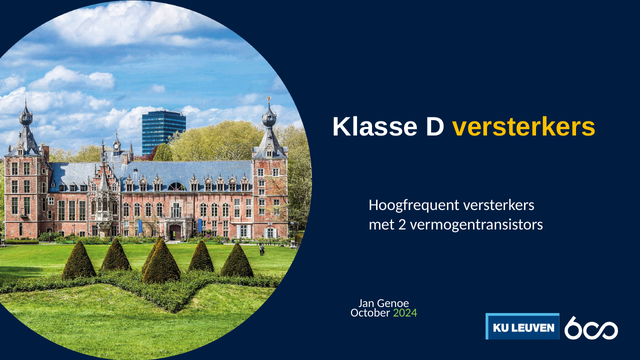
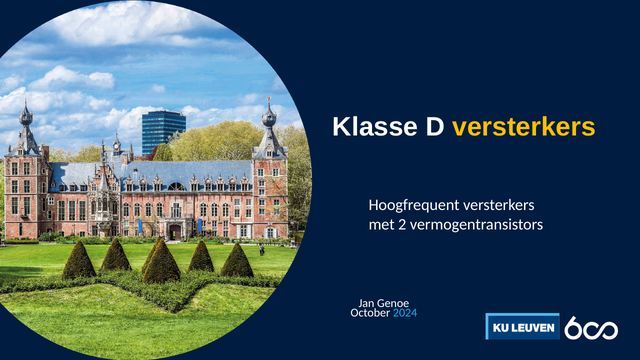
2024 colour: light green -> light blue
